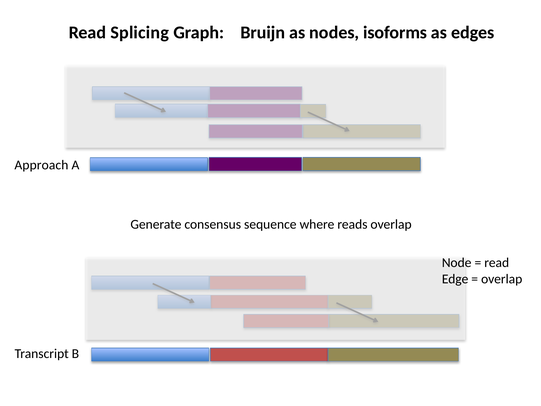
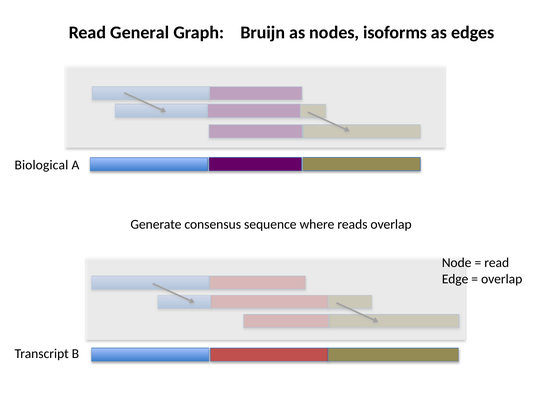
Splicing: Splicing -> General
Approach: Approach -> Biological
